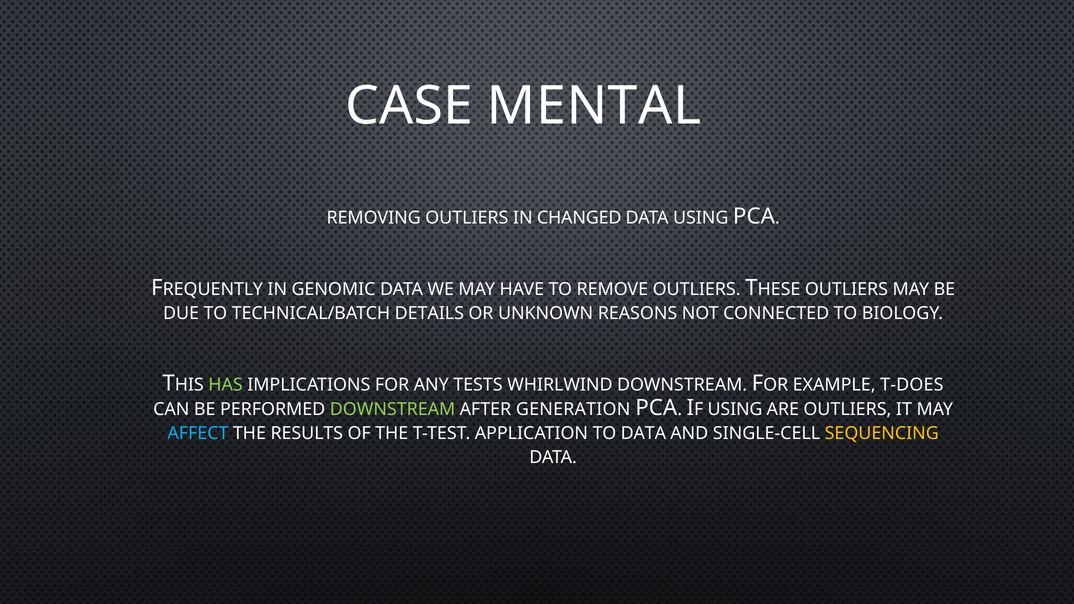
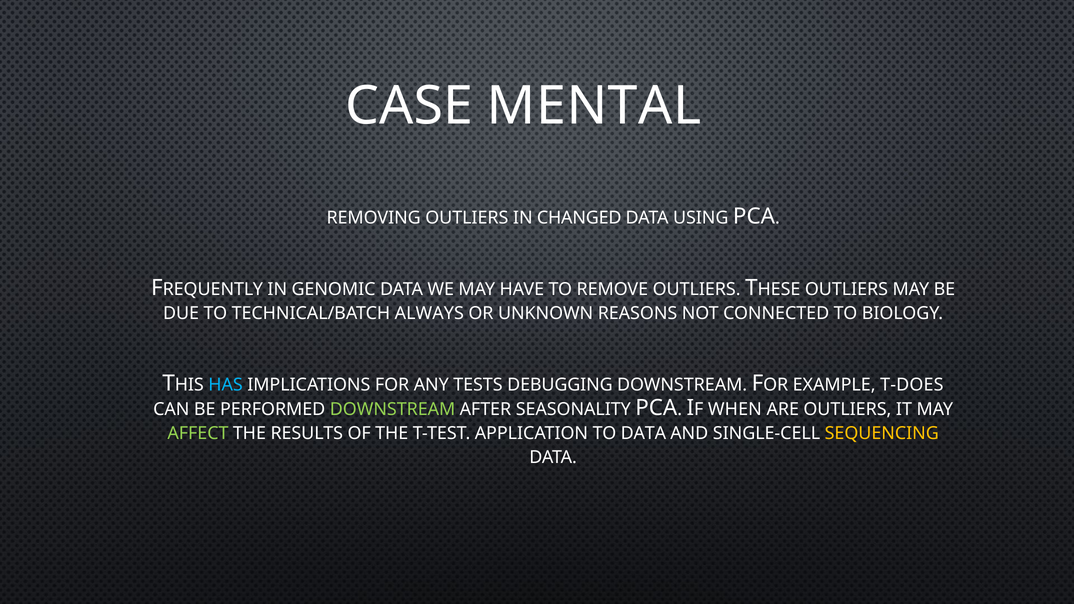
DETAILS: DETAILS -> ALWAYS
HAS colour: light green -> light blue
WHIRLWIND: WHIRLWIND -> DEBUGGING
GENERATION: GENERATION -> SEASONALITY
USING at (735, 409): USING -> WHEN
AFFECT colour: light blue -> light green
